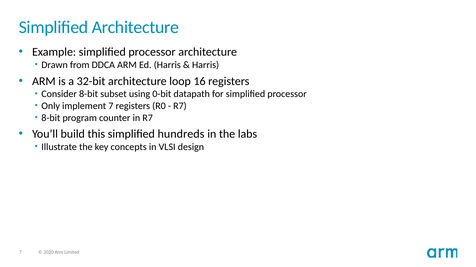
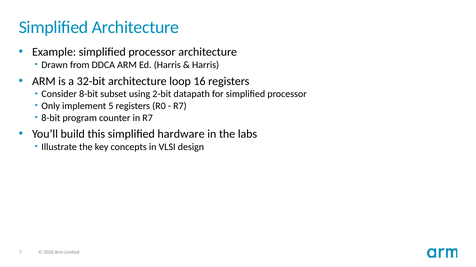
0-bit: 0-bit -> 2-bit
implement 7: 7 -> 5
hundreds: hundreds -> hardware
